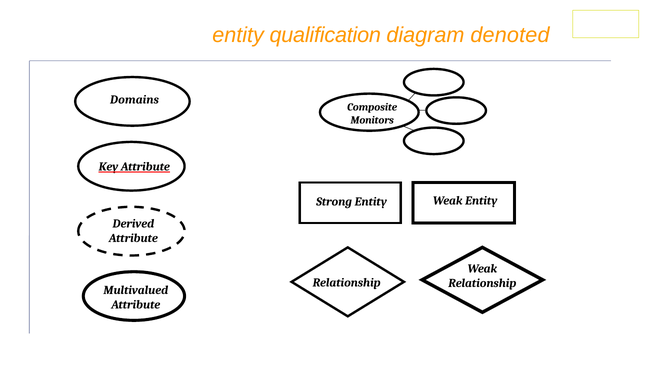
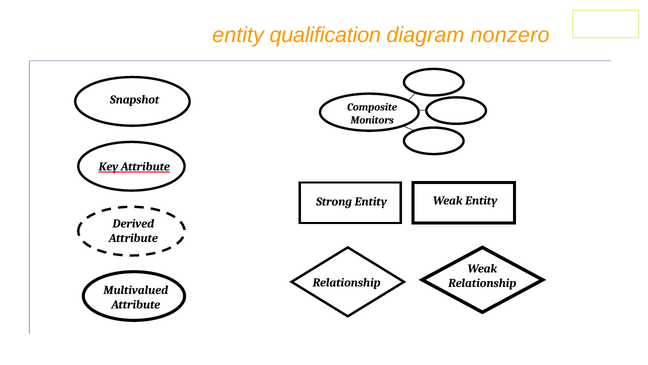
denoted: denoted -> nonzero
Domains: Domains -> Snapshot
